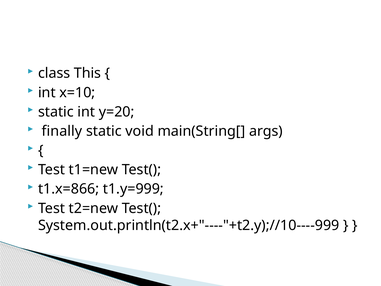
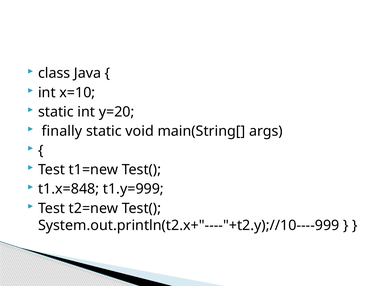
This: This -> Java
t1.x=866: t1.x=866 -> t1.x=848
